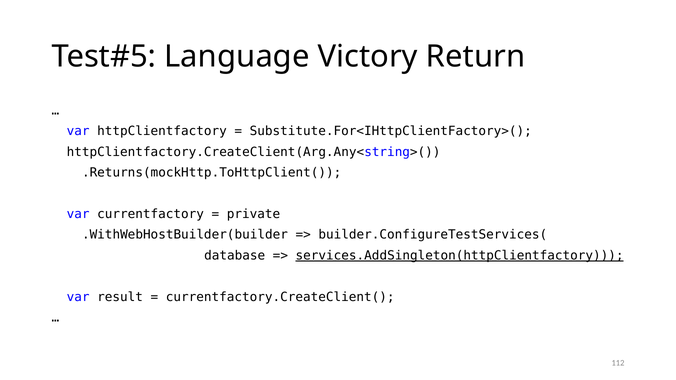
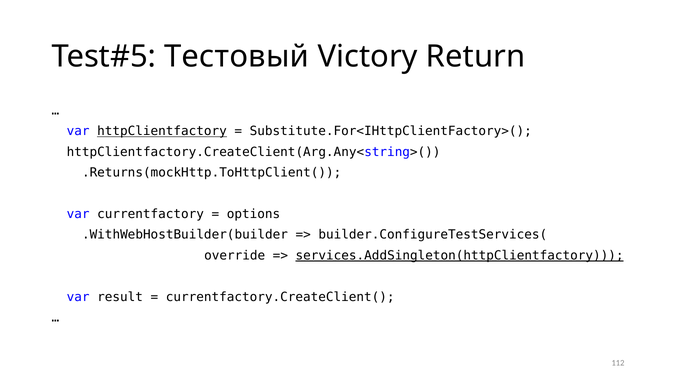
Language: Language -> Тестовый
httpClientfactory underline: none -> present
private: private -> options
database: database -> override
